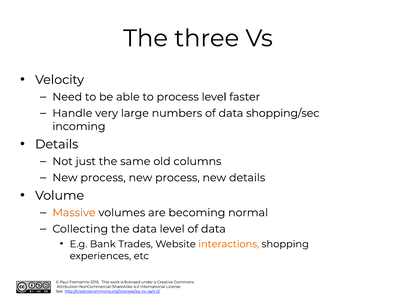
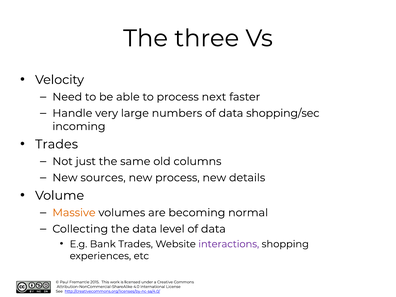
process level: level -> next
Details at (57, 144): Details -> Trades
process at (103, 178): process -> sources
interactions colour: orange -> purple
